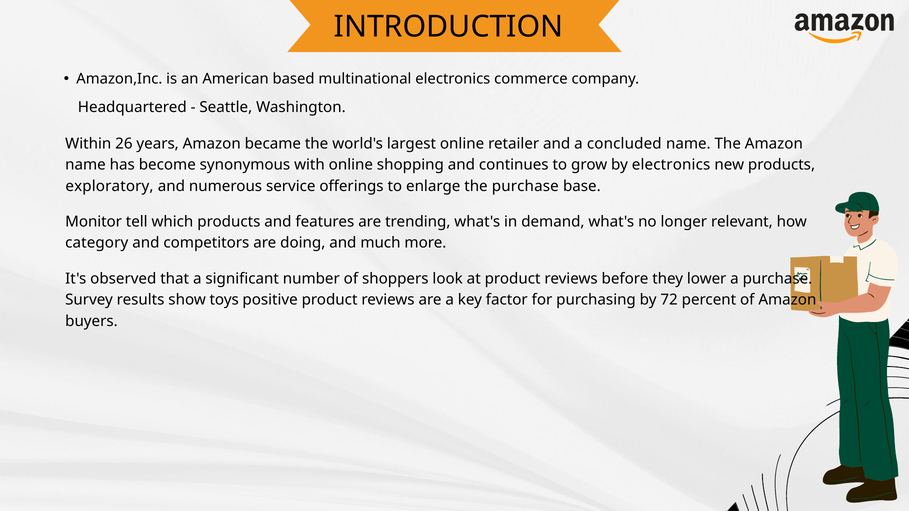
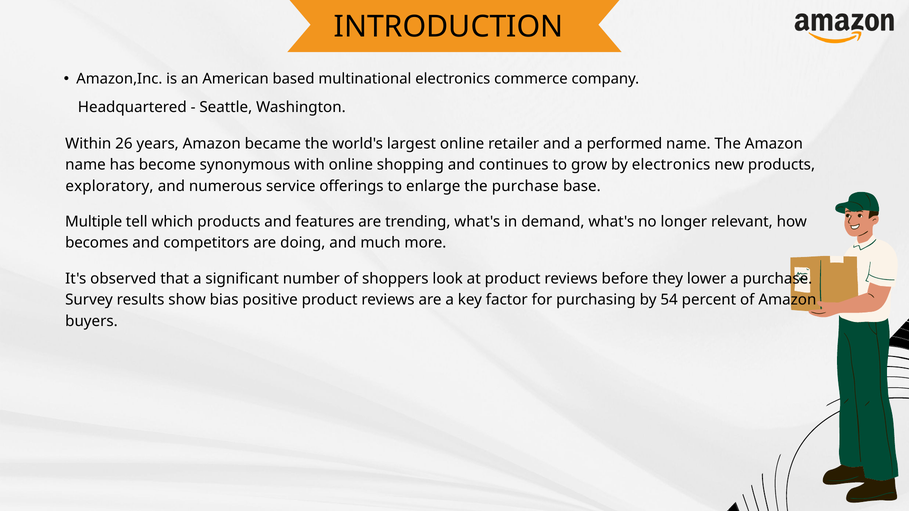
concluded: concluded -> performed
Monitor: Monitor -> Multiple
category: category -> becomes
toys: toys -> bias
72: 72 -> 54
